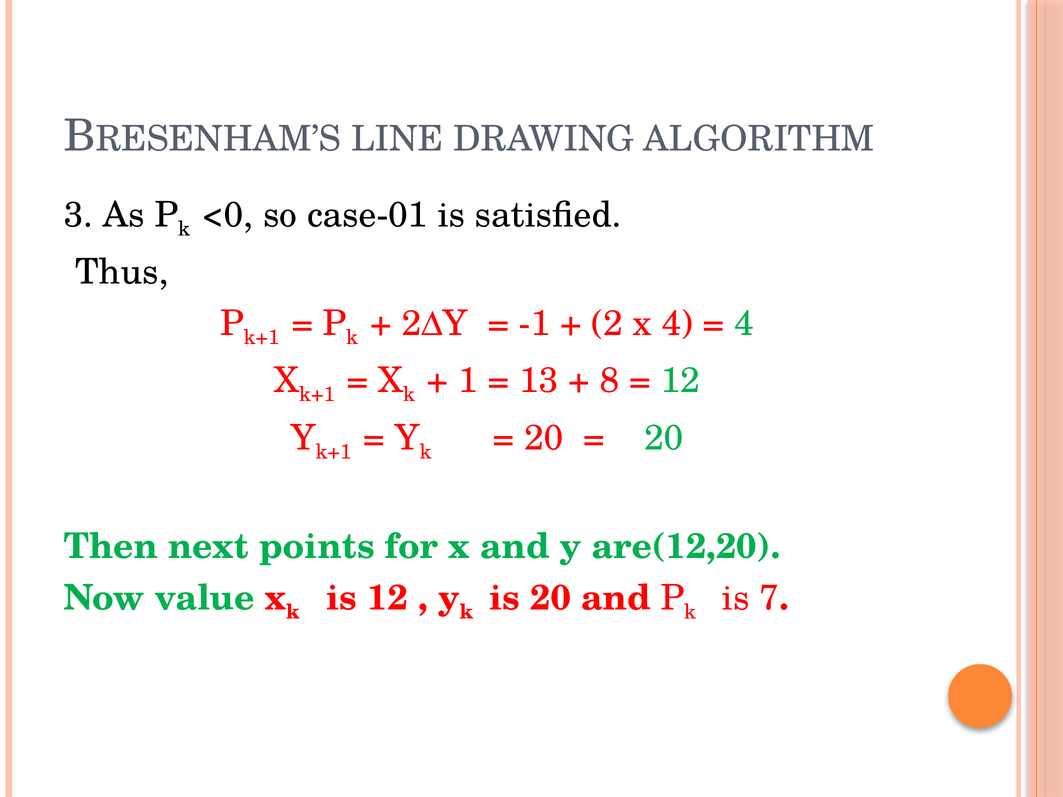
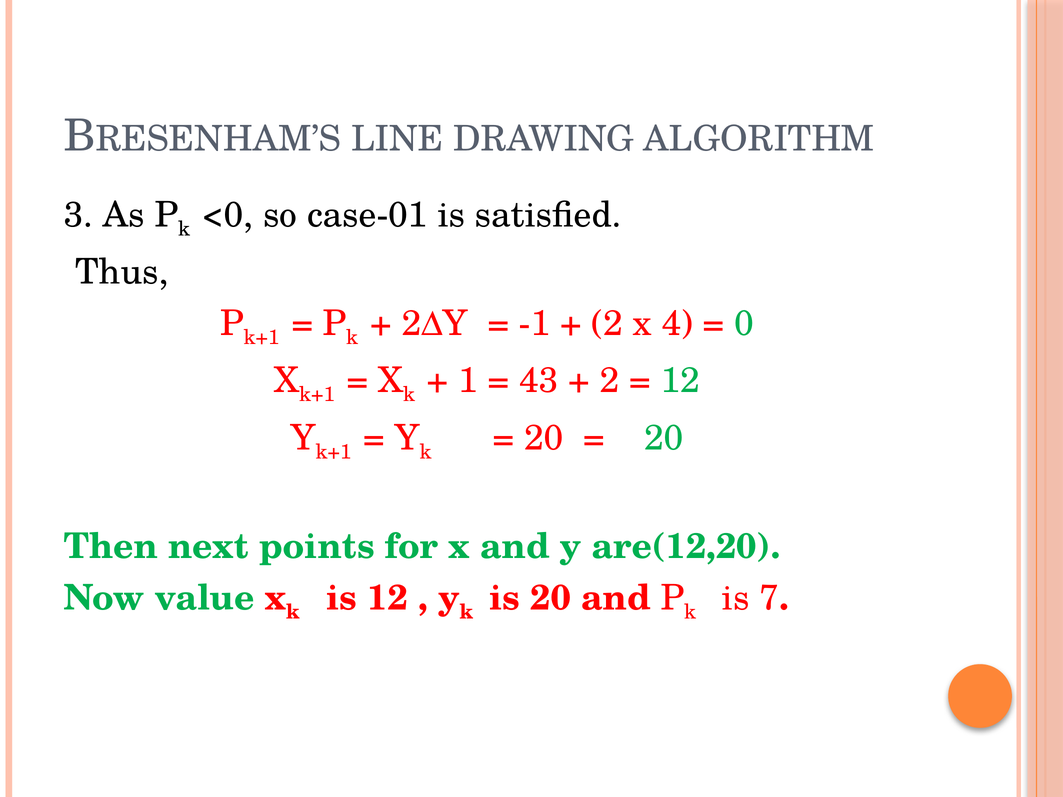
4 at (744, 324): 4 -> 0
13: 13 -> 43
8 at (610, 381): 8 -> 2
